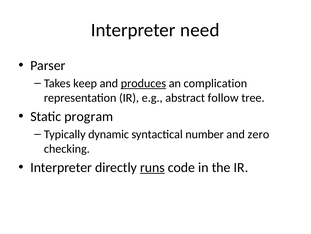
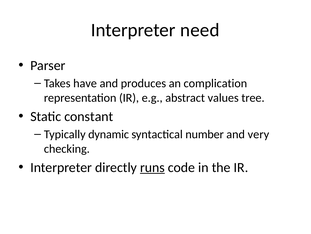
keep: keep -> have
produces underline: present -> none
follow: follow -> values
program: program -> constant
zero: zero -> very
